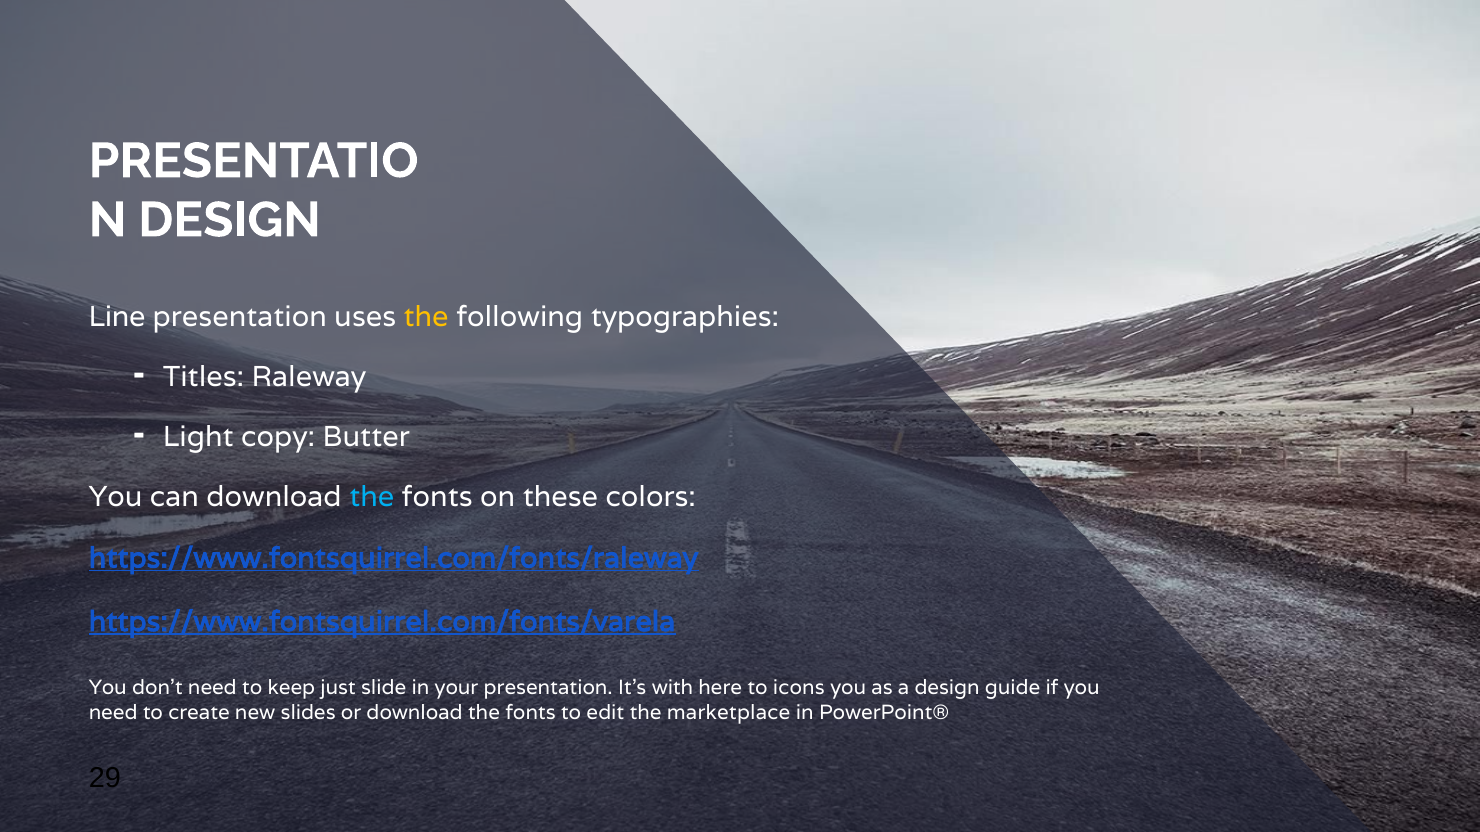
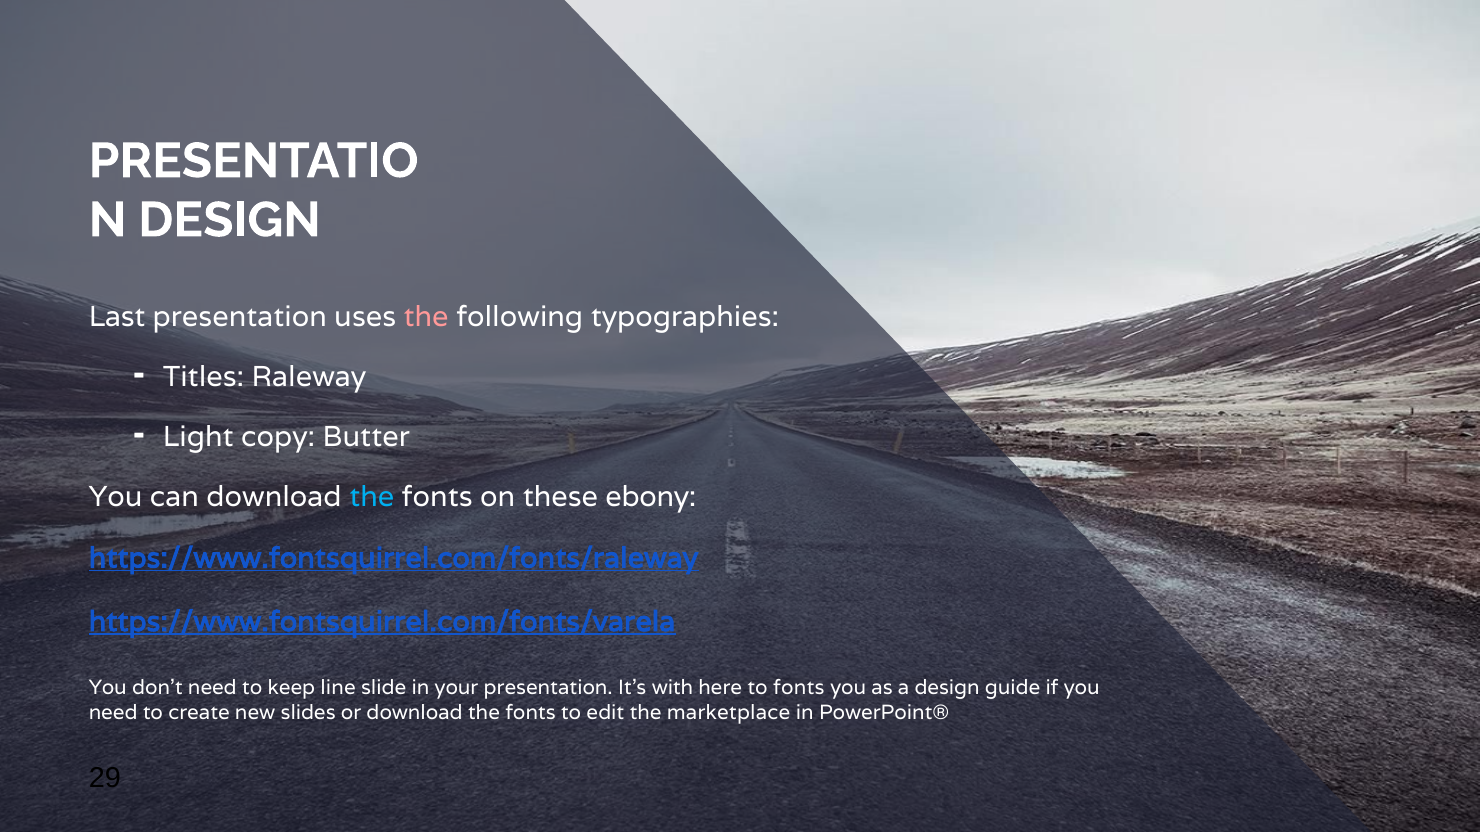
Line: Line -> Last
the at (426, 317) colour: yellow -> pink
colors: colors -> ebony
just: just -> line
to icons: icons -> fonts
